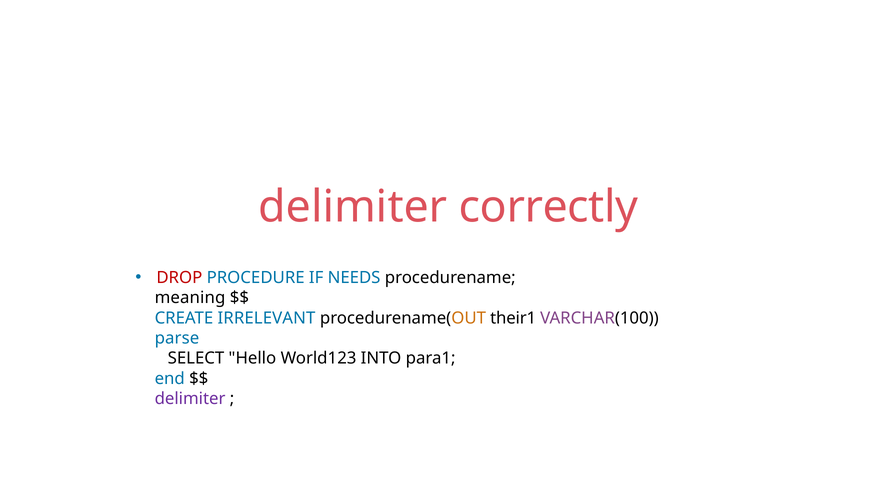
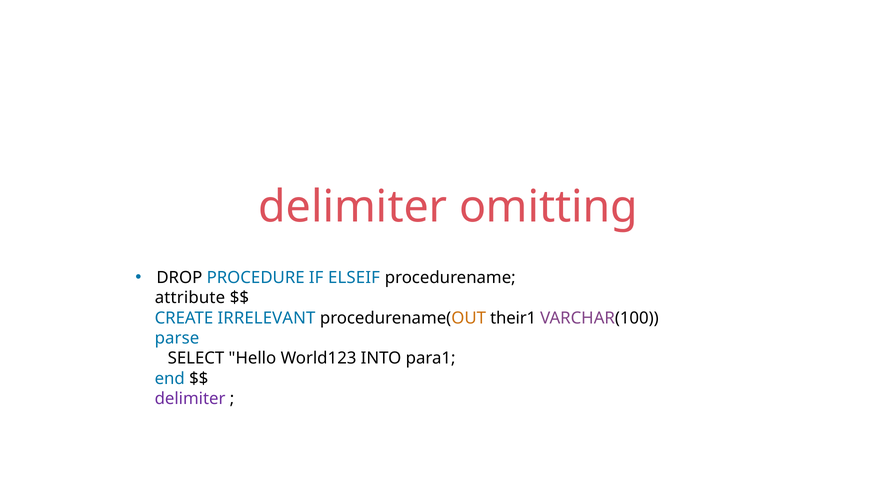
correctly: correctly -> omitting
DROP colour: red -> black
NEEDS: NEEDS -> ELSEIF
meaning: meaning -> attribute
